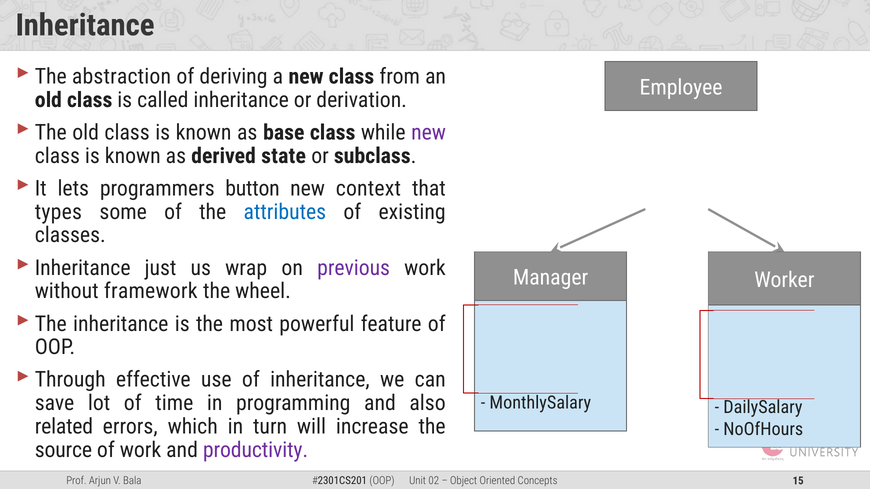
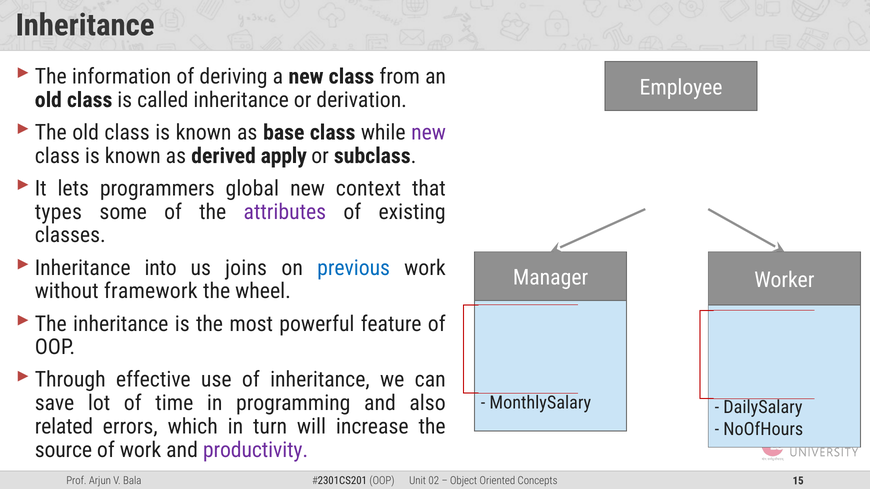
abstraction: abstraction -> information
state: state -> apply
button: button -> global
attributes colour: blue -> purple
just: just -> into
wrap: wrap -> joins
previous colour: purple -> blue
